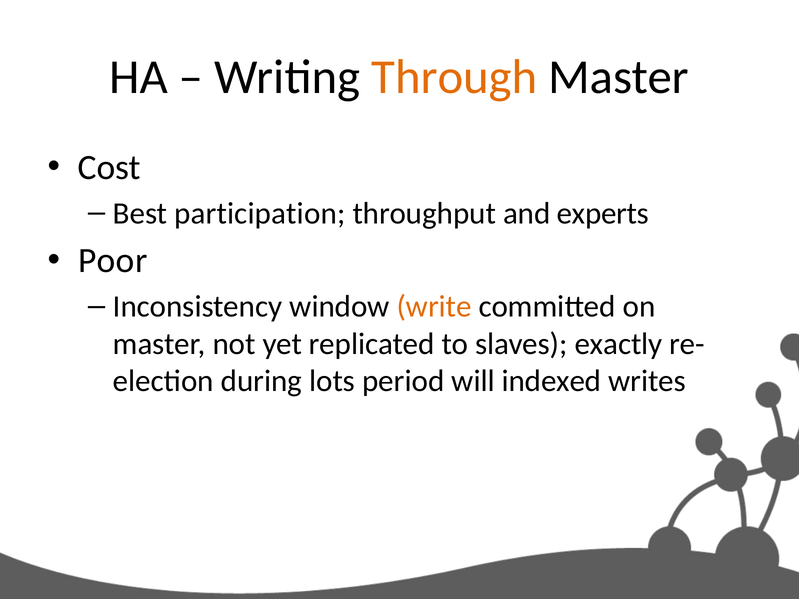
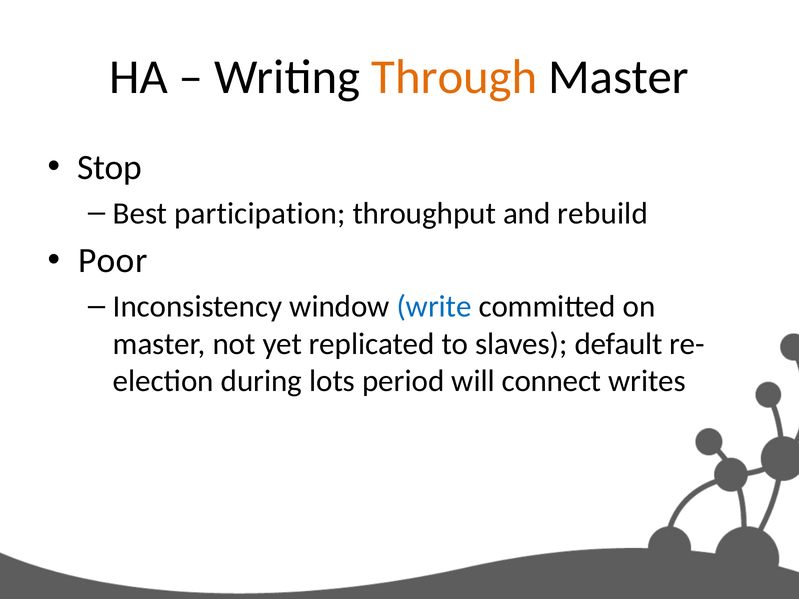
Cost: Cost -> Stop
experts: experts -> rebuild
write colour: orange -> blue
exactly: exactly -> default
indexed: indexed -> connect
